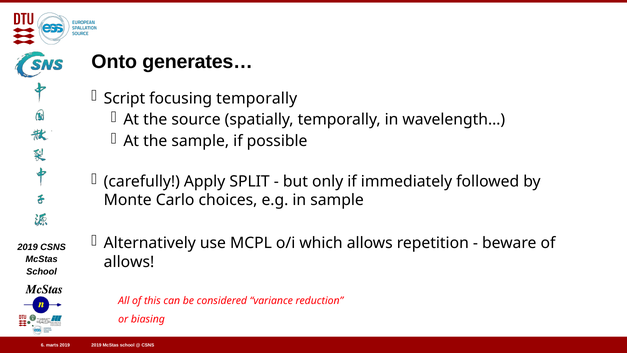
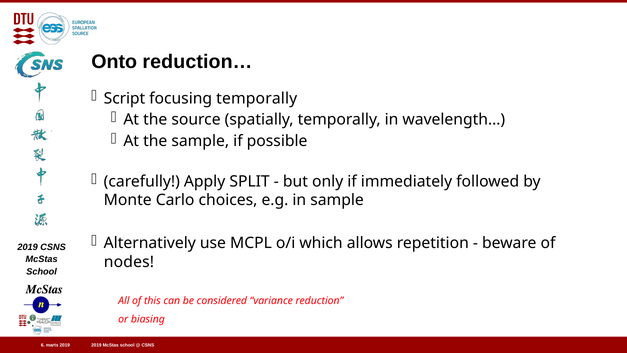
generates…: generates… -> reduction…
allows at (129, 262): allows -> nodes
